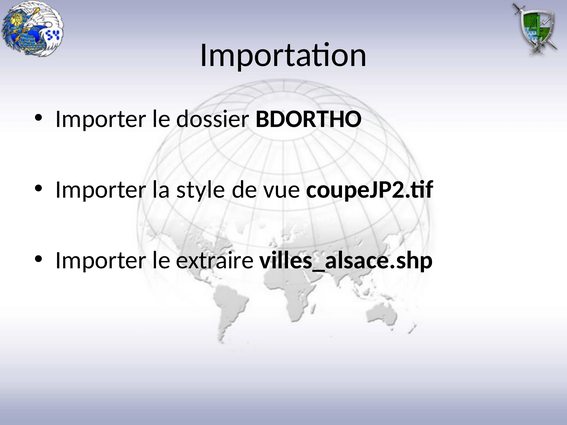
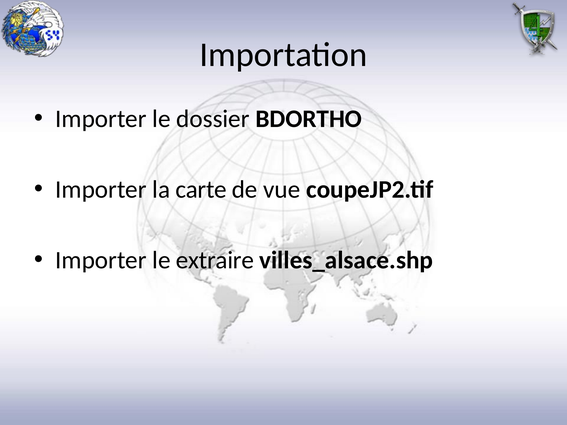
style: style -> carte
